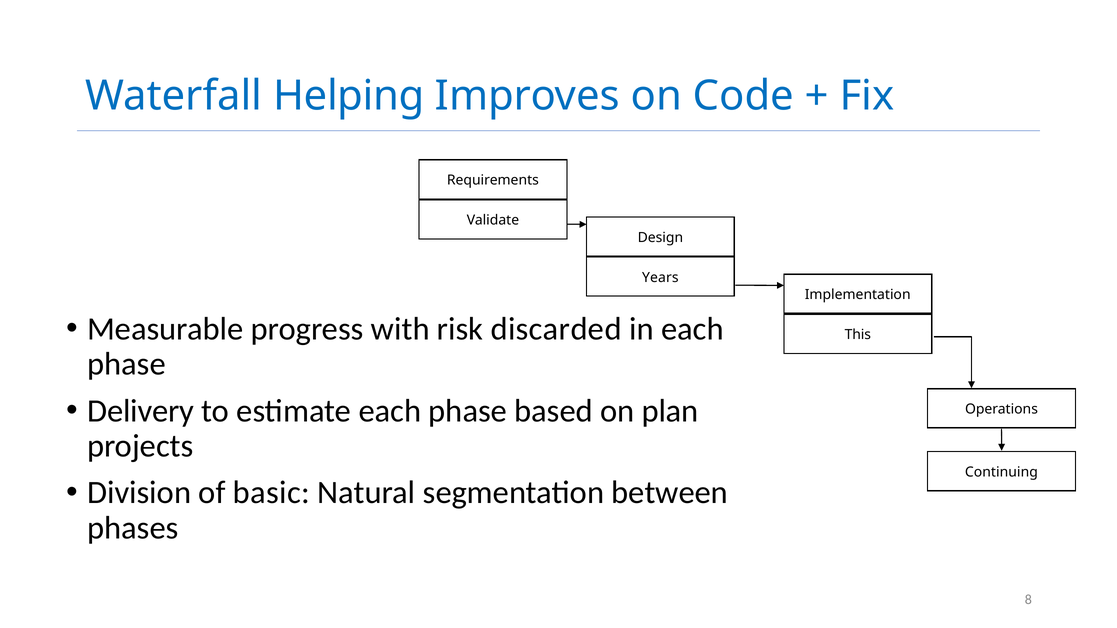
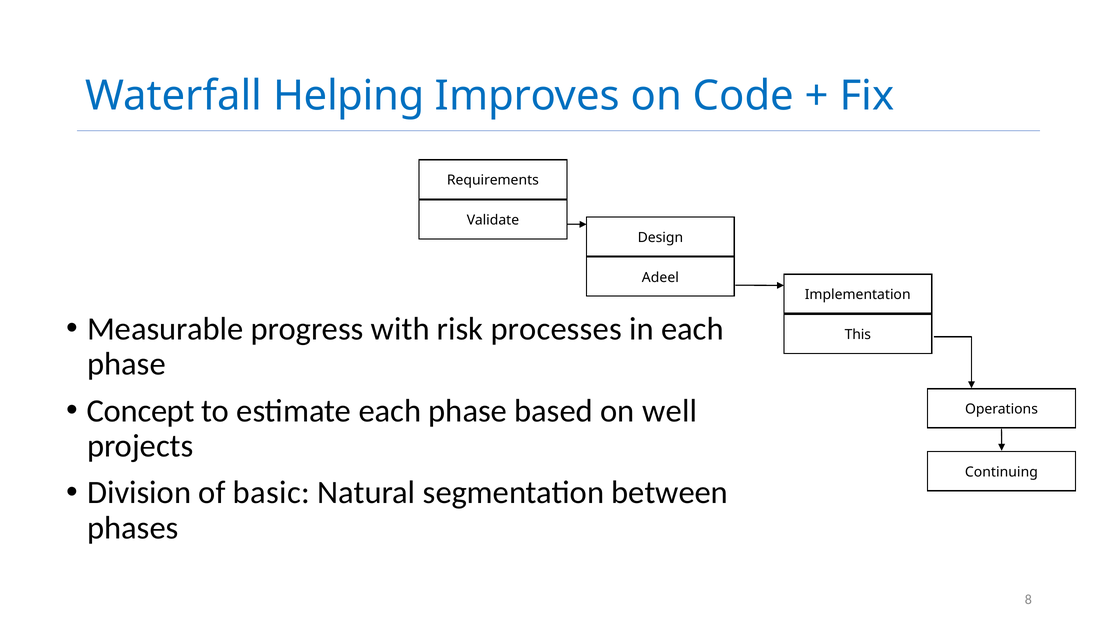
Years: Years -> Adeel
discarded: discarded -> processes
Delivery: Delivery -> Concept
plan: plan -> well
